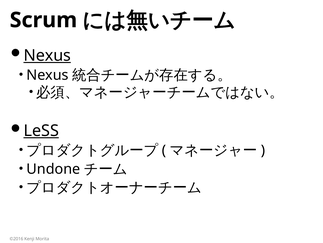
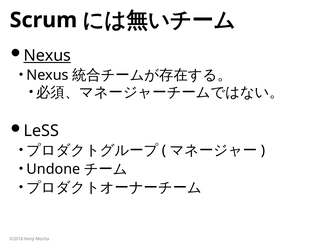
LeSS underline: present -> none
